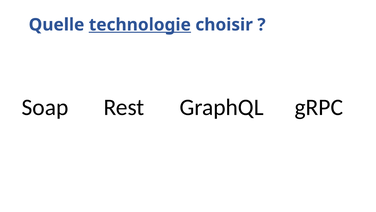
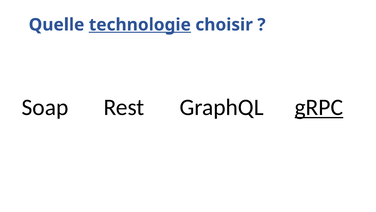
gRPC underline: none -> present
